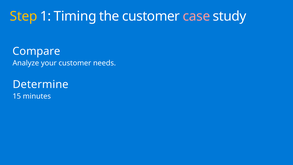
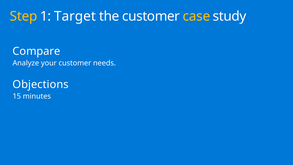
Timing: Timing -> Target
case colour: pink -> yellow
Determine: Determine -> Objections
